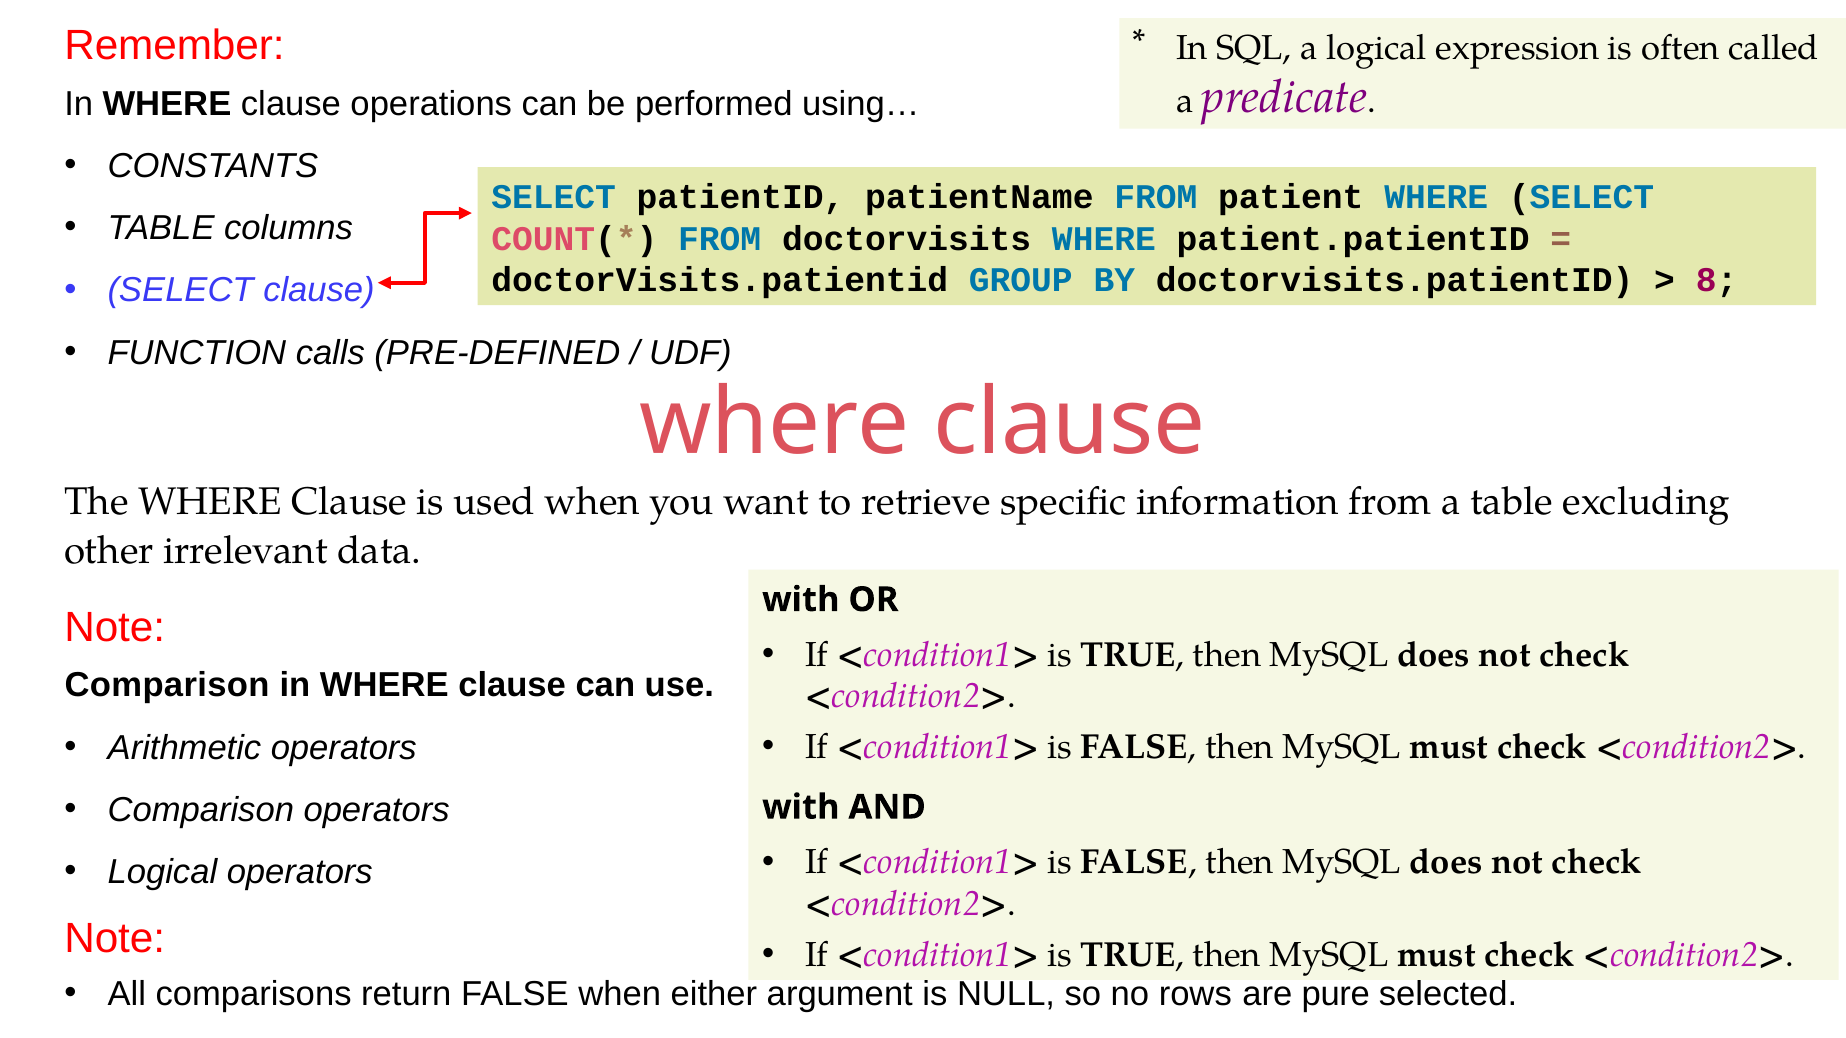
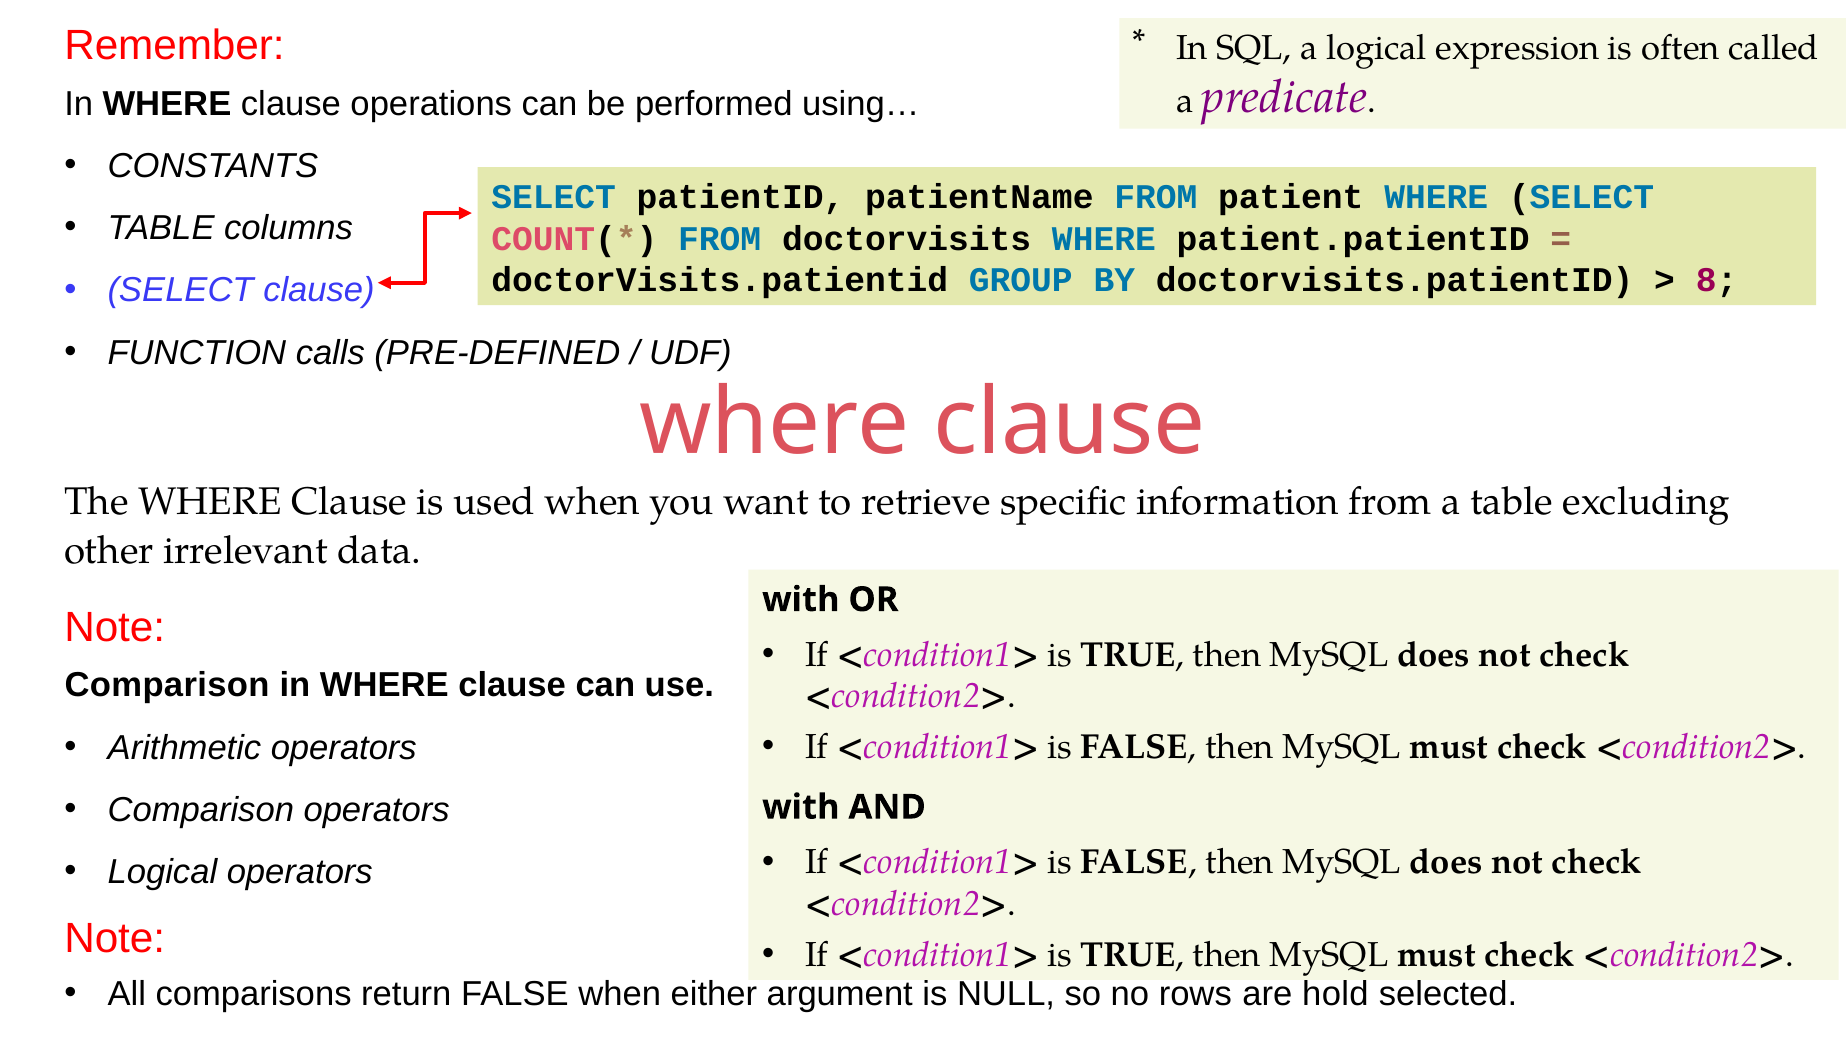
pure: pure -> hold
